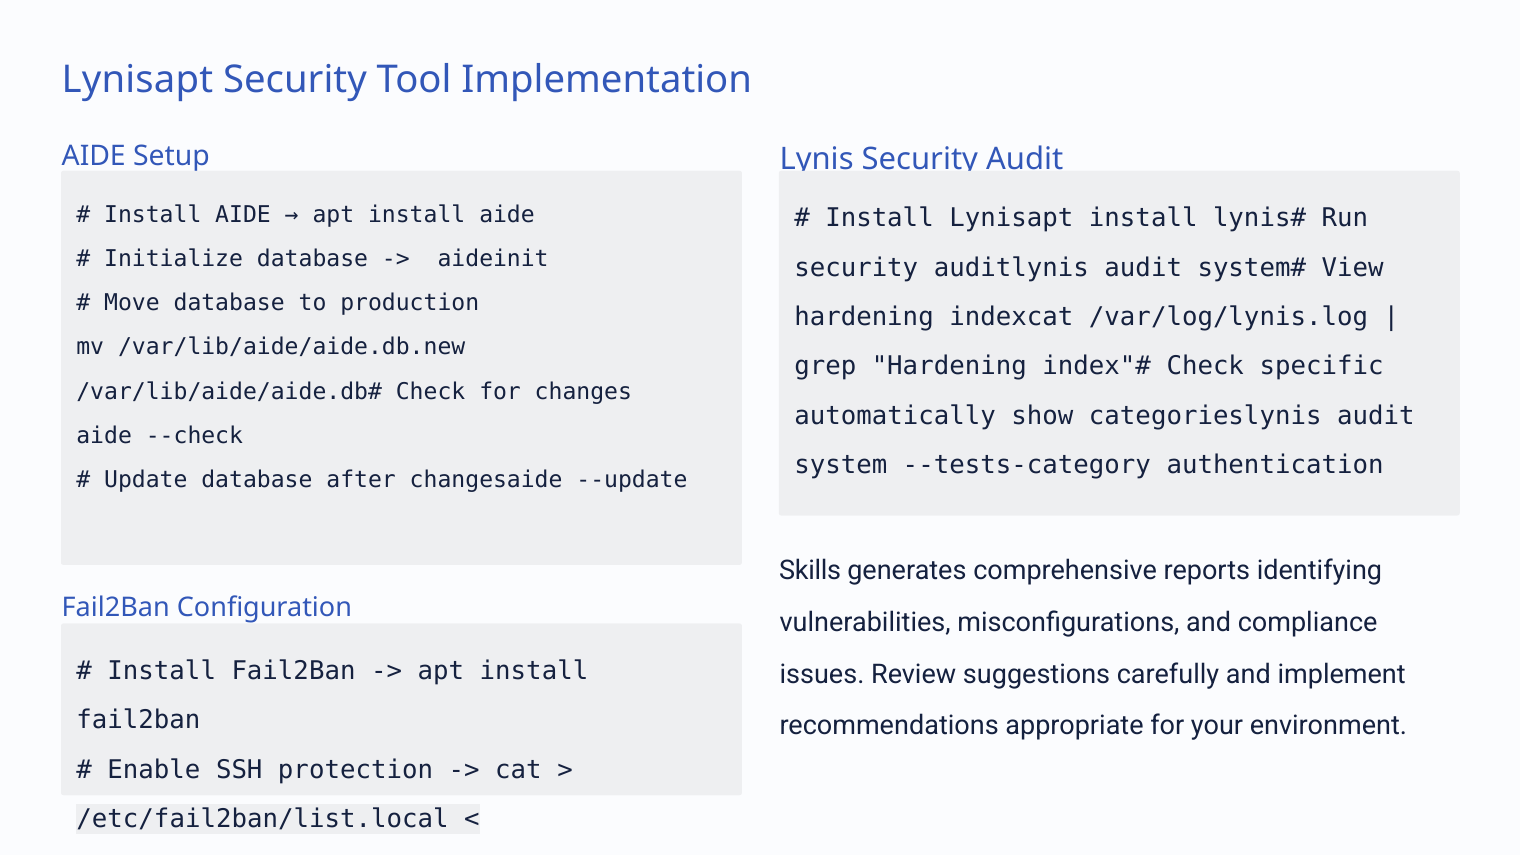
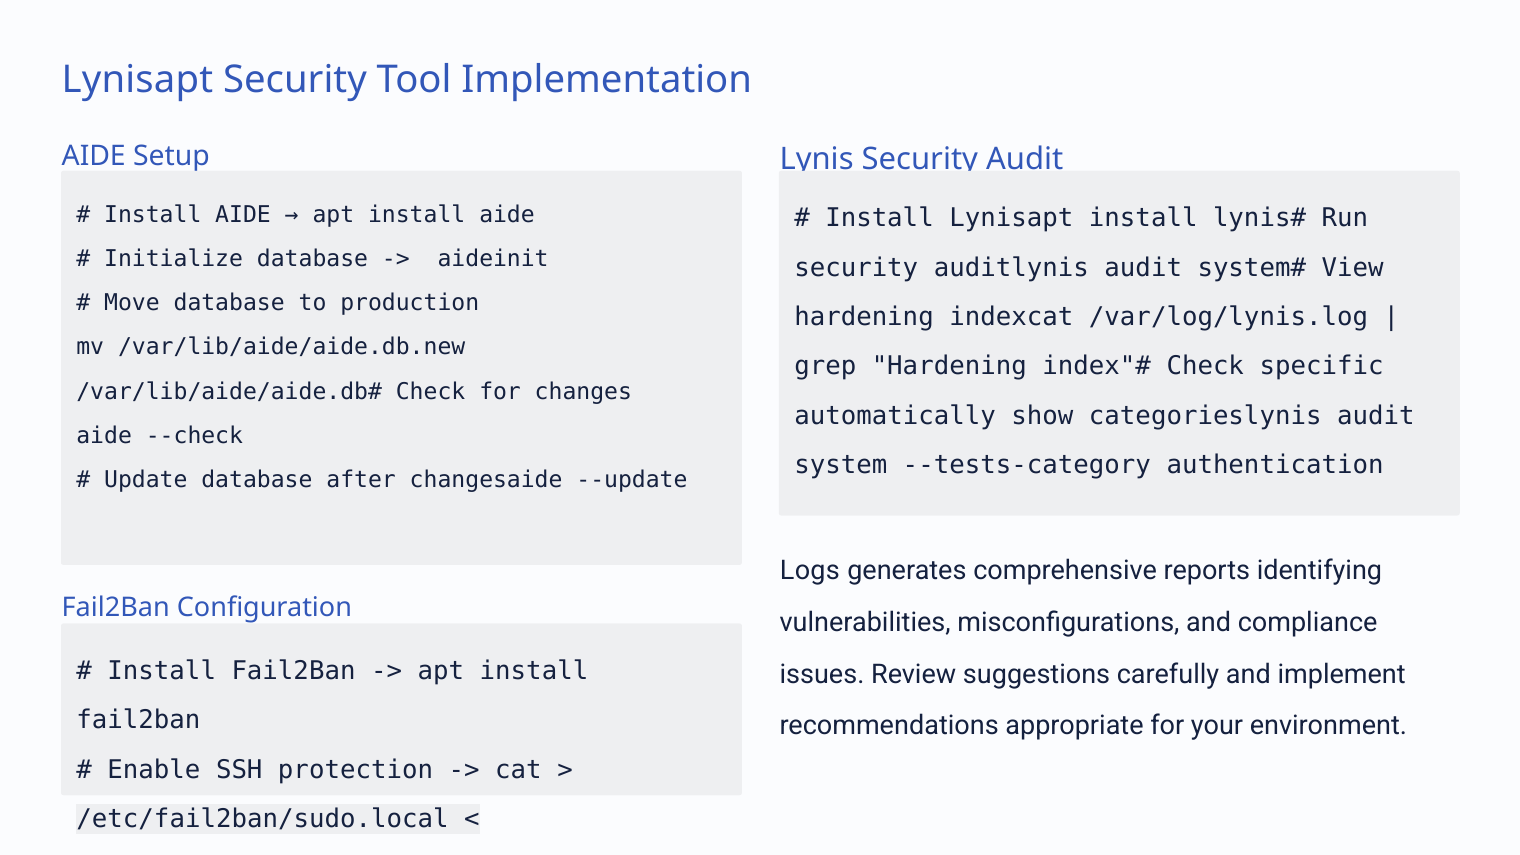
Skills: Skills -> Logs
/etc/fail2ban/list.local: /etc/fail2ban/list.local -> /etc/fail2ban/sudo.local
